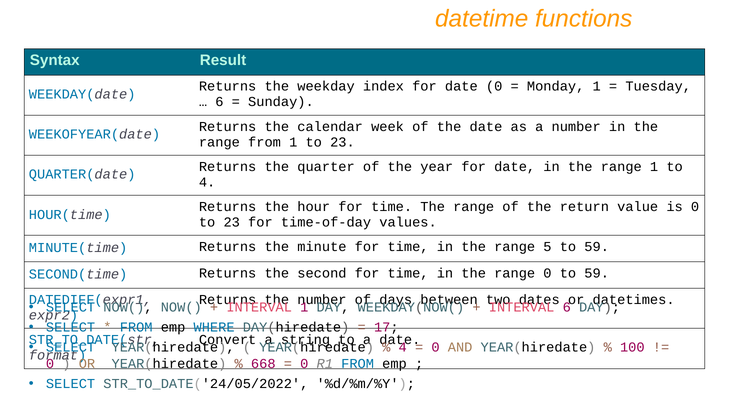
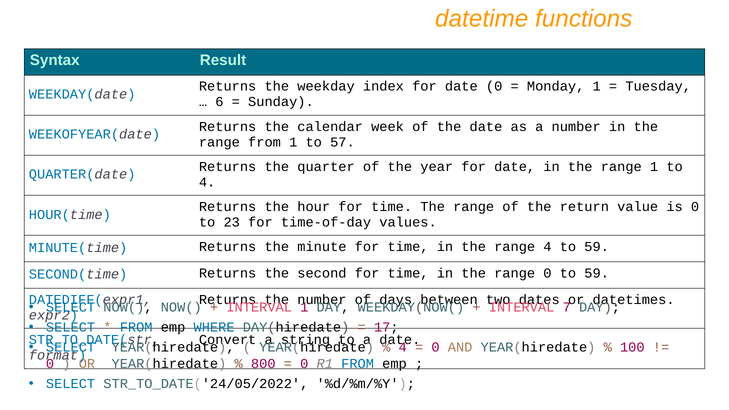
1 to 23: 23 -> 57
range 5: 5 -> 4
6 at (567, 307): 6 -> 7
668: 668 -> 800
